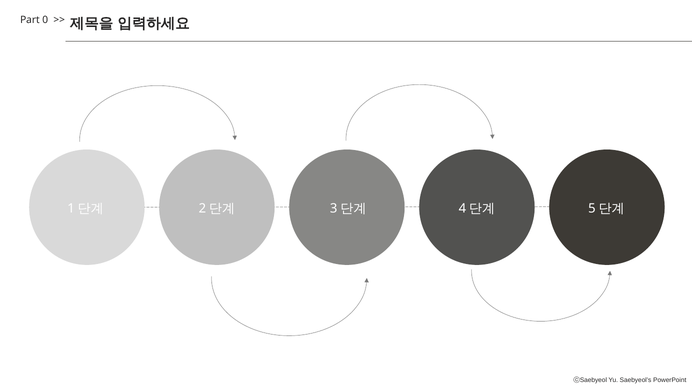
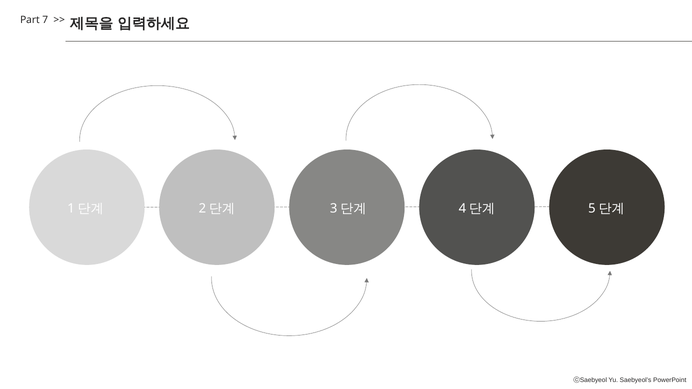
0: 0 -> 7
